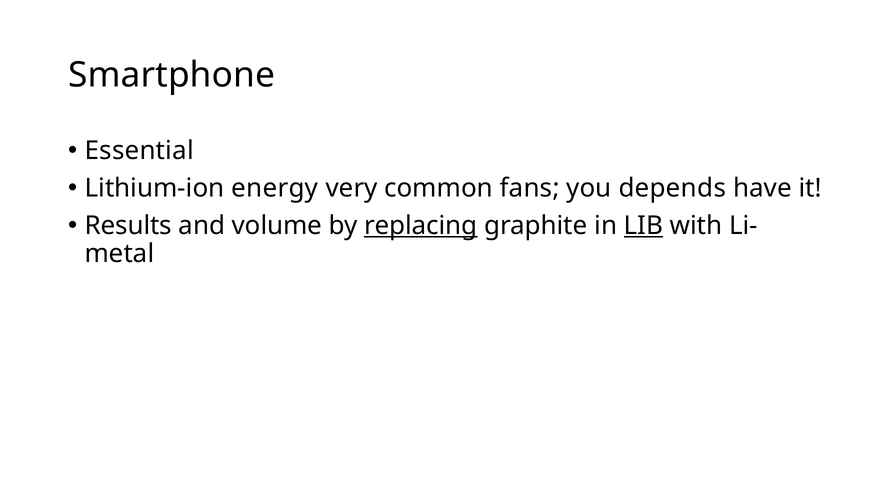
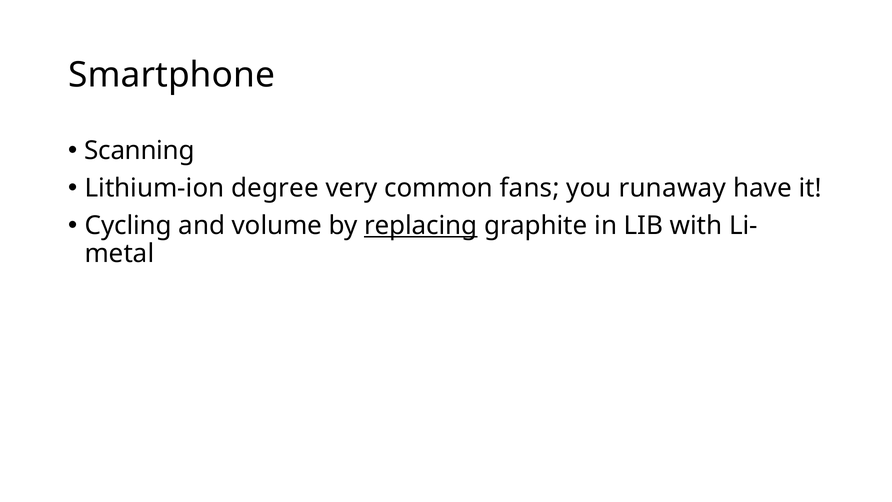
Essential: Essential -> Scanning
energy: energy -> degree
depends: depends -> runaway
Results: Results -> Cycling
LIB underline: present -> none
